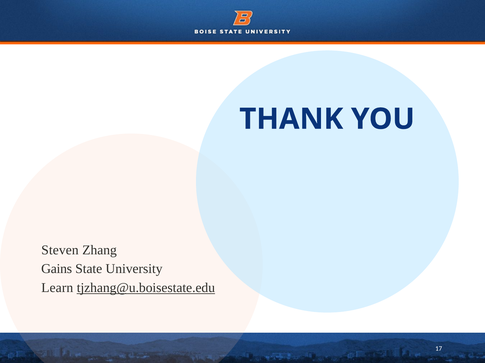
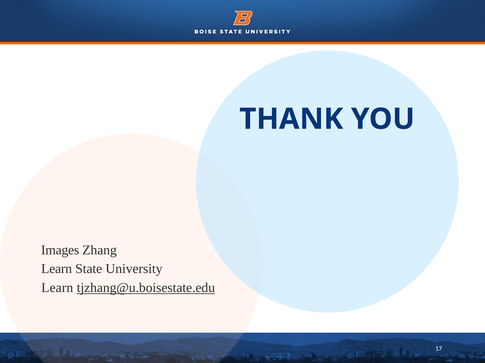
Steven: Steven -> Images
Gains at (57, 269): Gains -> Learn
